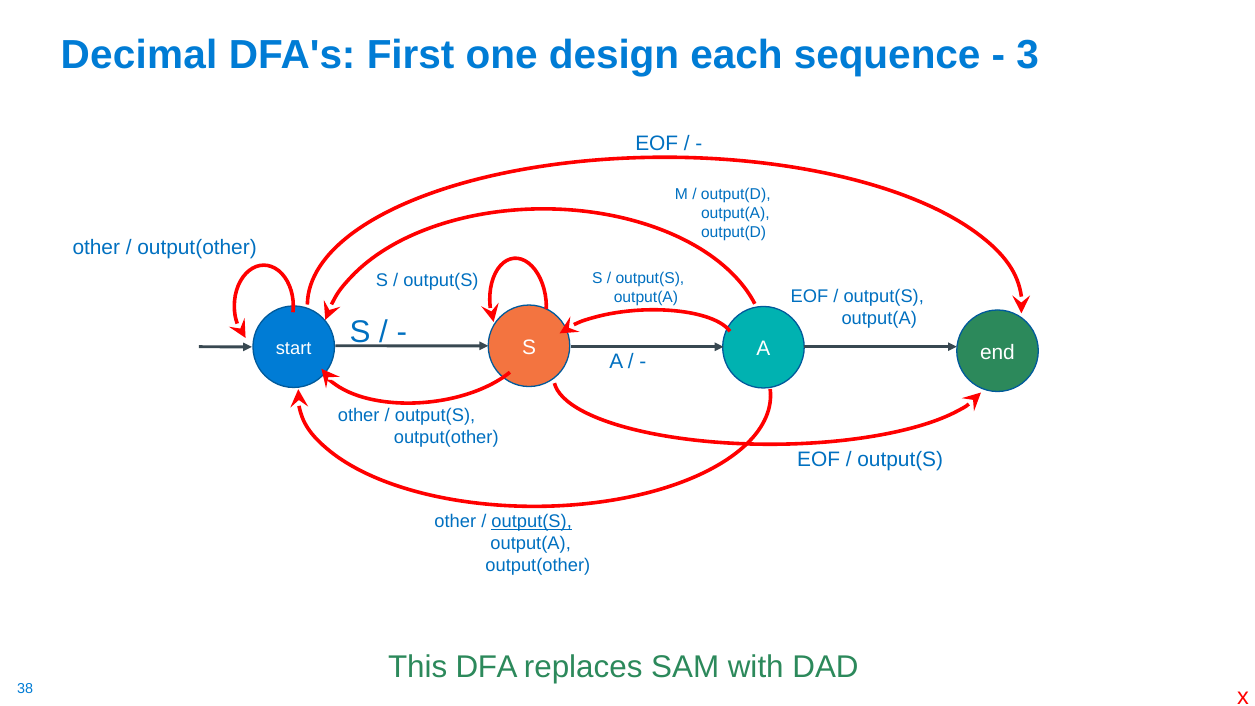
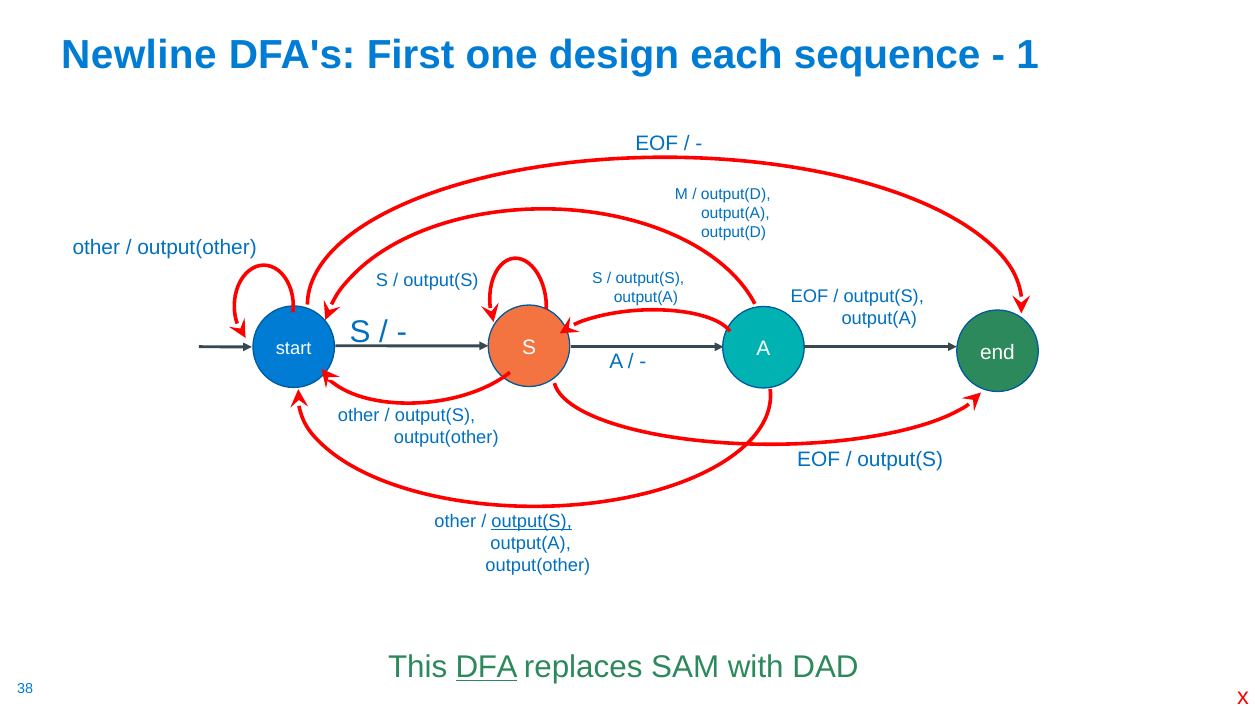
Decimal: Decimal -> Newline
3: 3 -> 1
DFA underline: none -> present
